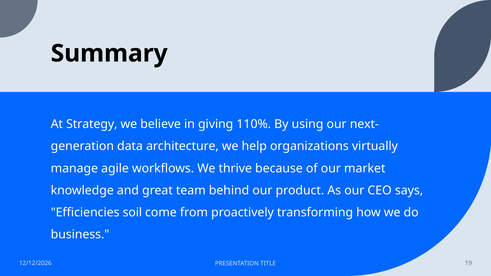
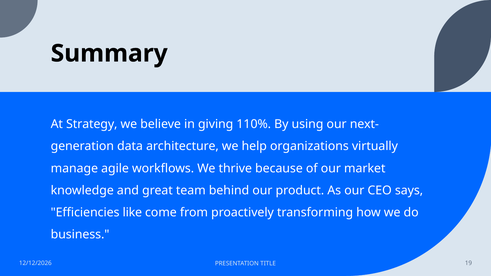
soil: soil -> like
